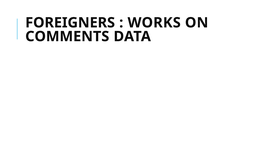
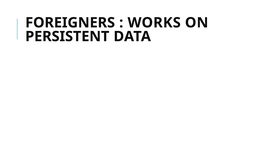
COMMENTS: COMMENTS -> PERSISTENT
